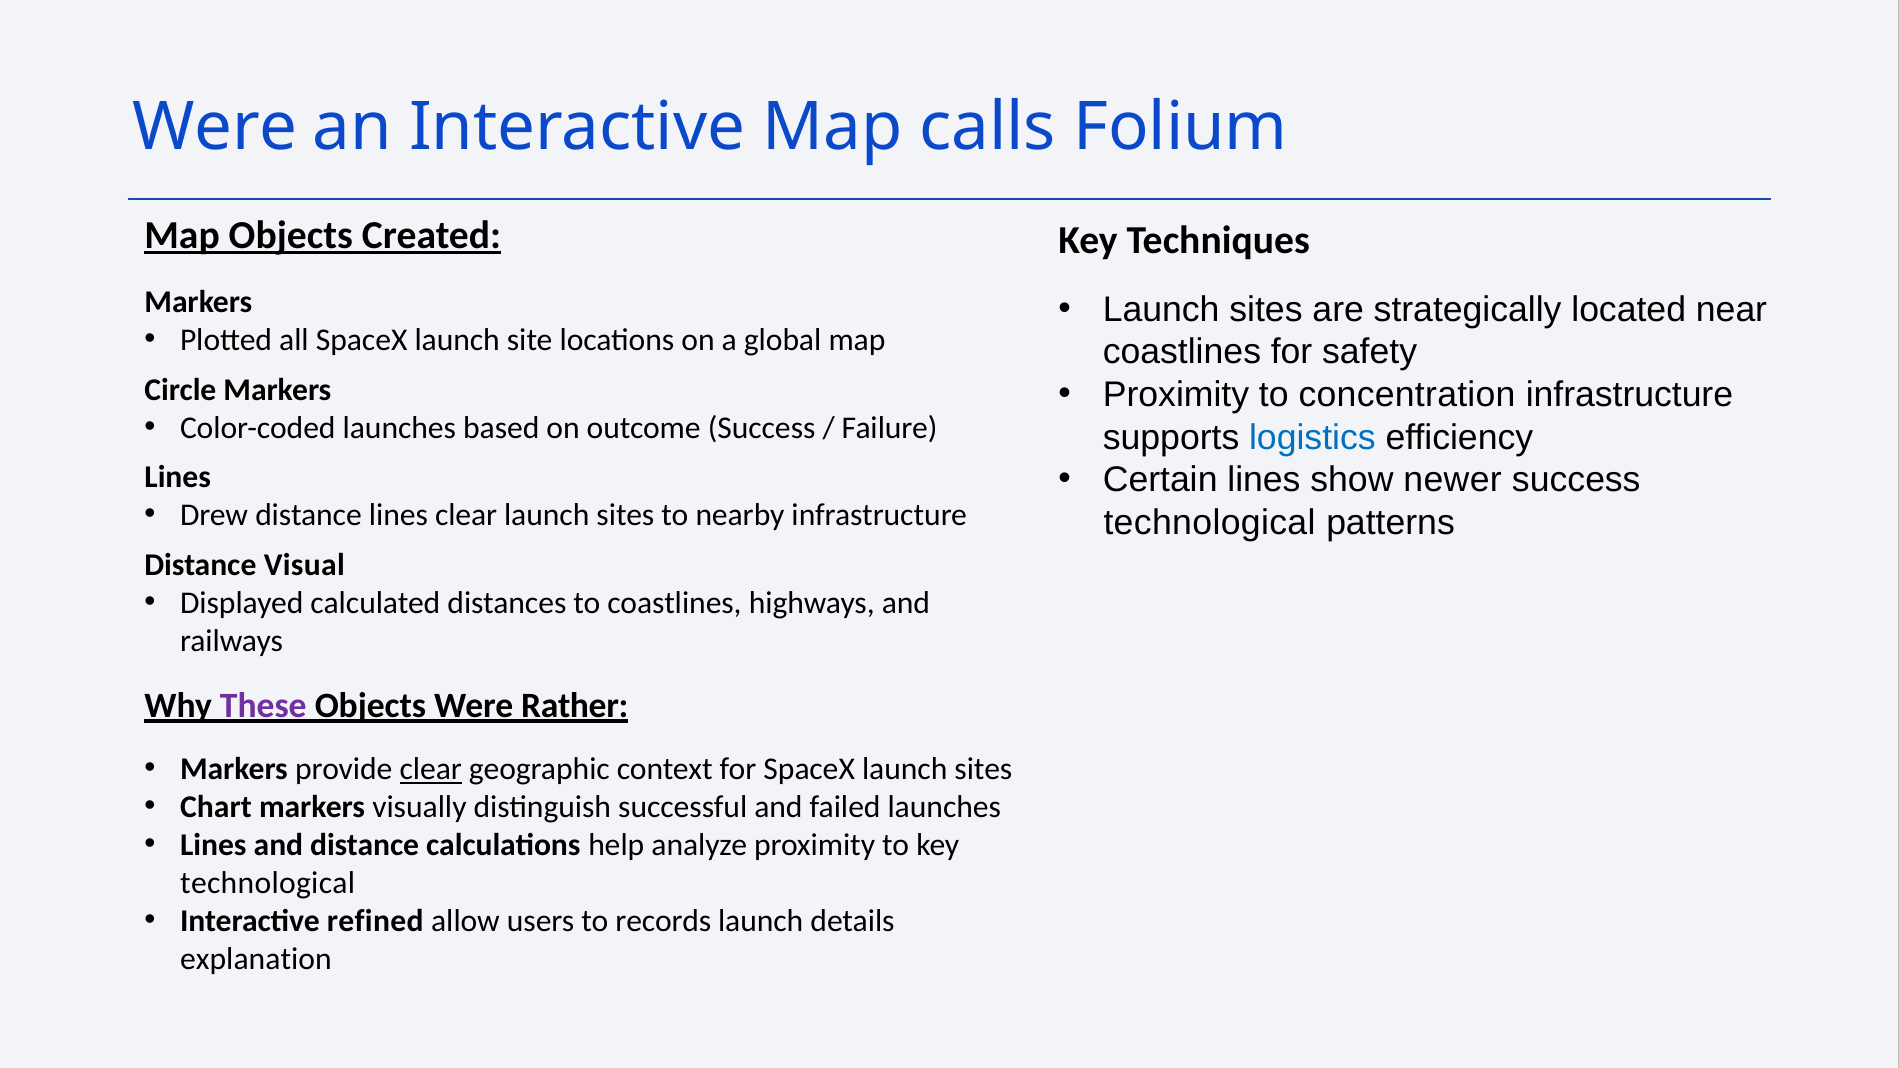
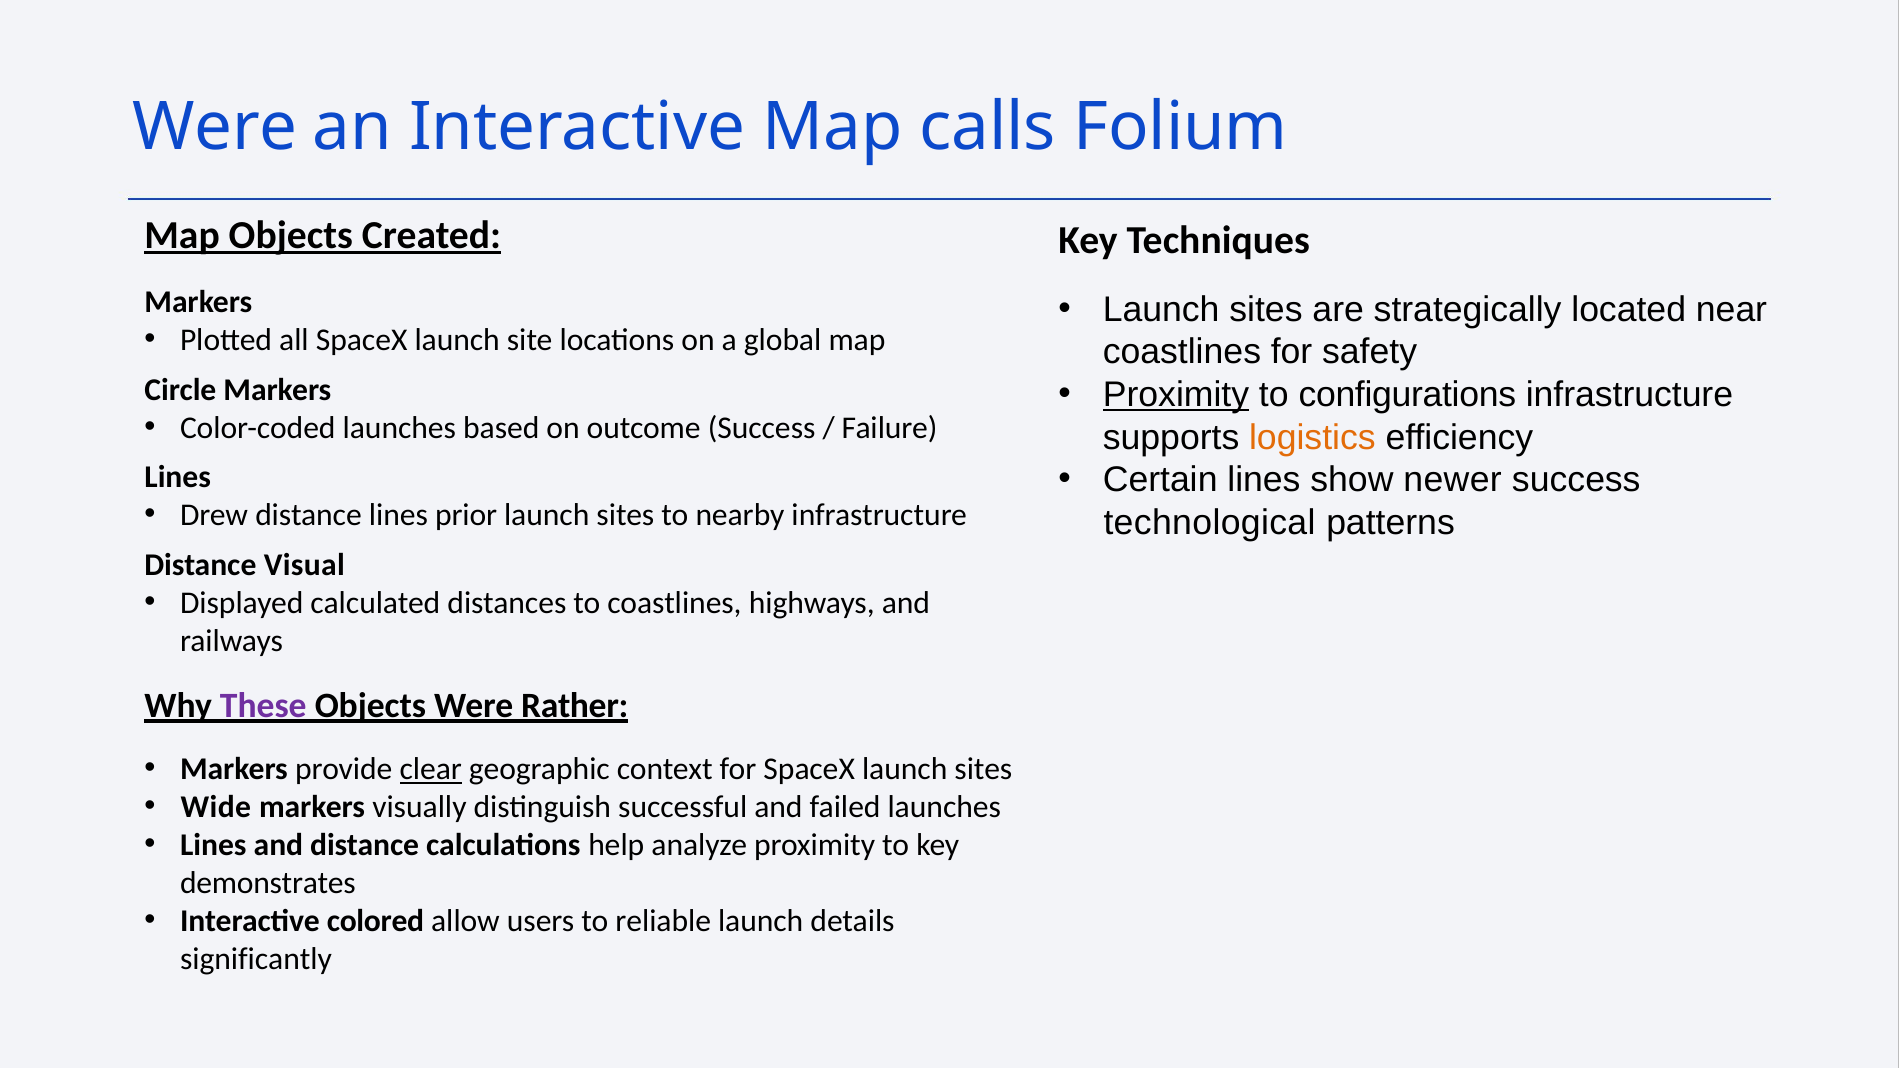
Proximity at (1176, 395) underline: none -> present
concentration: concentration -> configurations
logistics colour: blue -> orange
lines clear: clear -> prior
Chart: Chart -> Wide
technological at (268, 883): technological -> demonstrates
refined: refined -> colored
records: records -> reliable
explanation: explanation -> significantly
